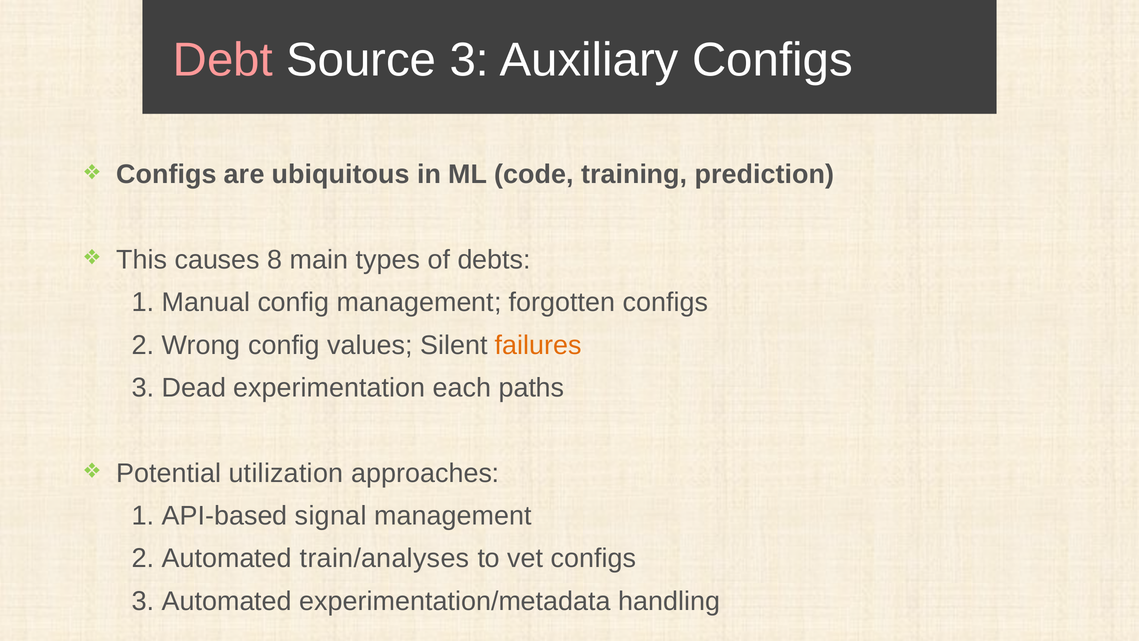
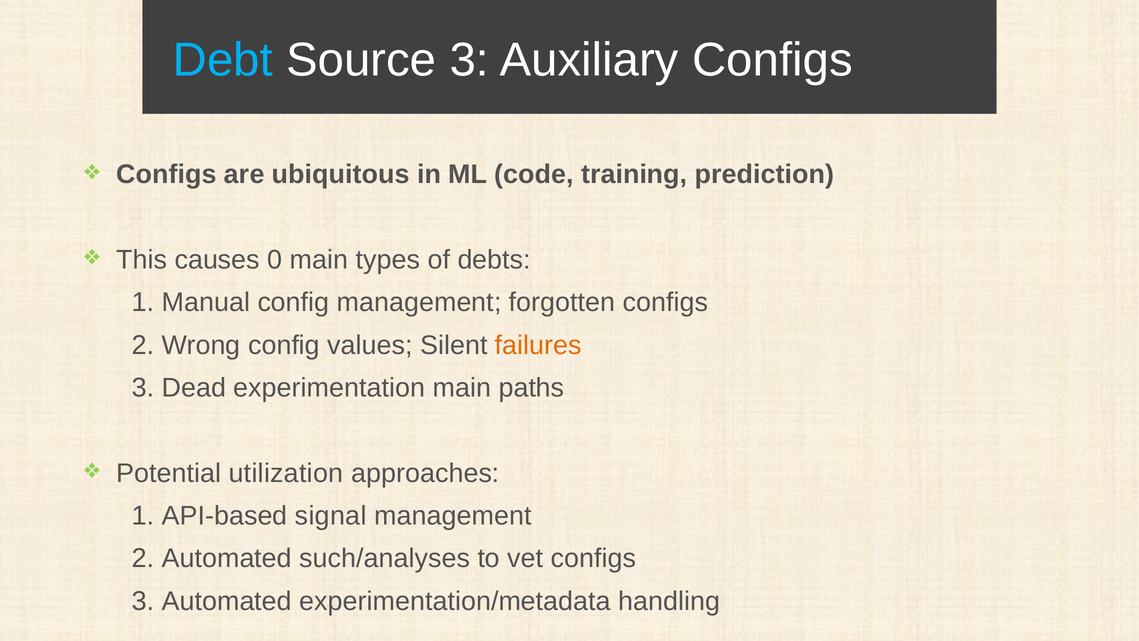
Debt colour: pink -> light blue
8: 8 -> 0
experimentation each: each -> main
train/analyses: train/analyses -> such/analyses
